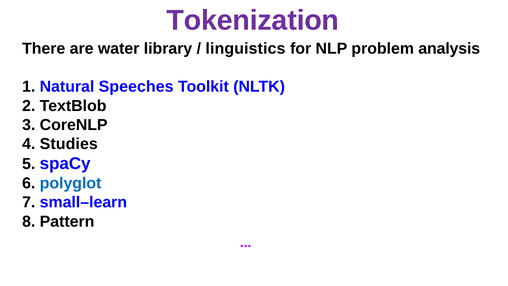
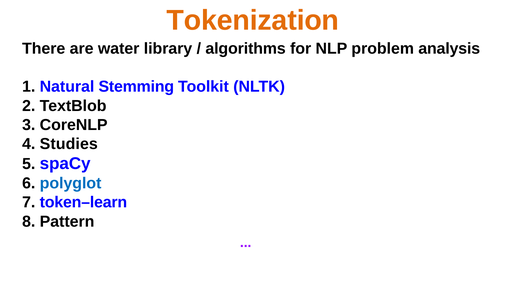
Tokenization colour: purple -> orange
linguistics: linguistics -> algorithms
Speeches: Speeches -> Stemming
small–learn: small–learn -> token–learn
